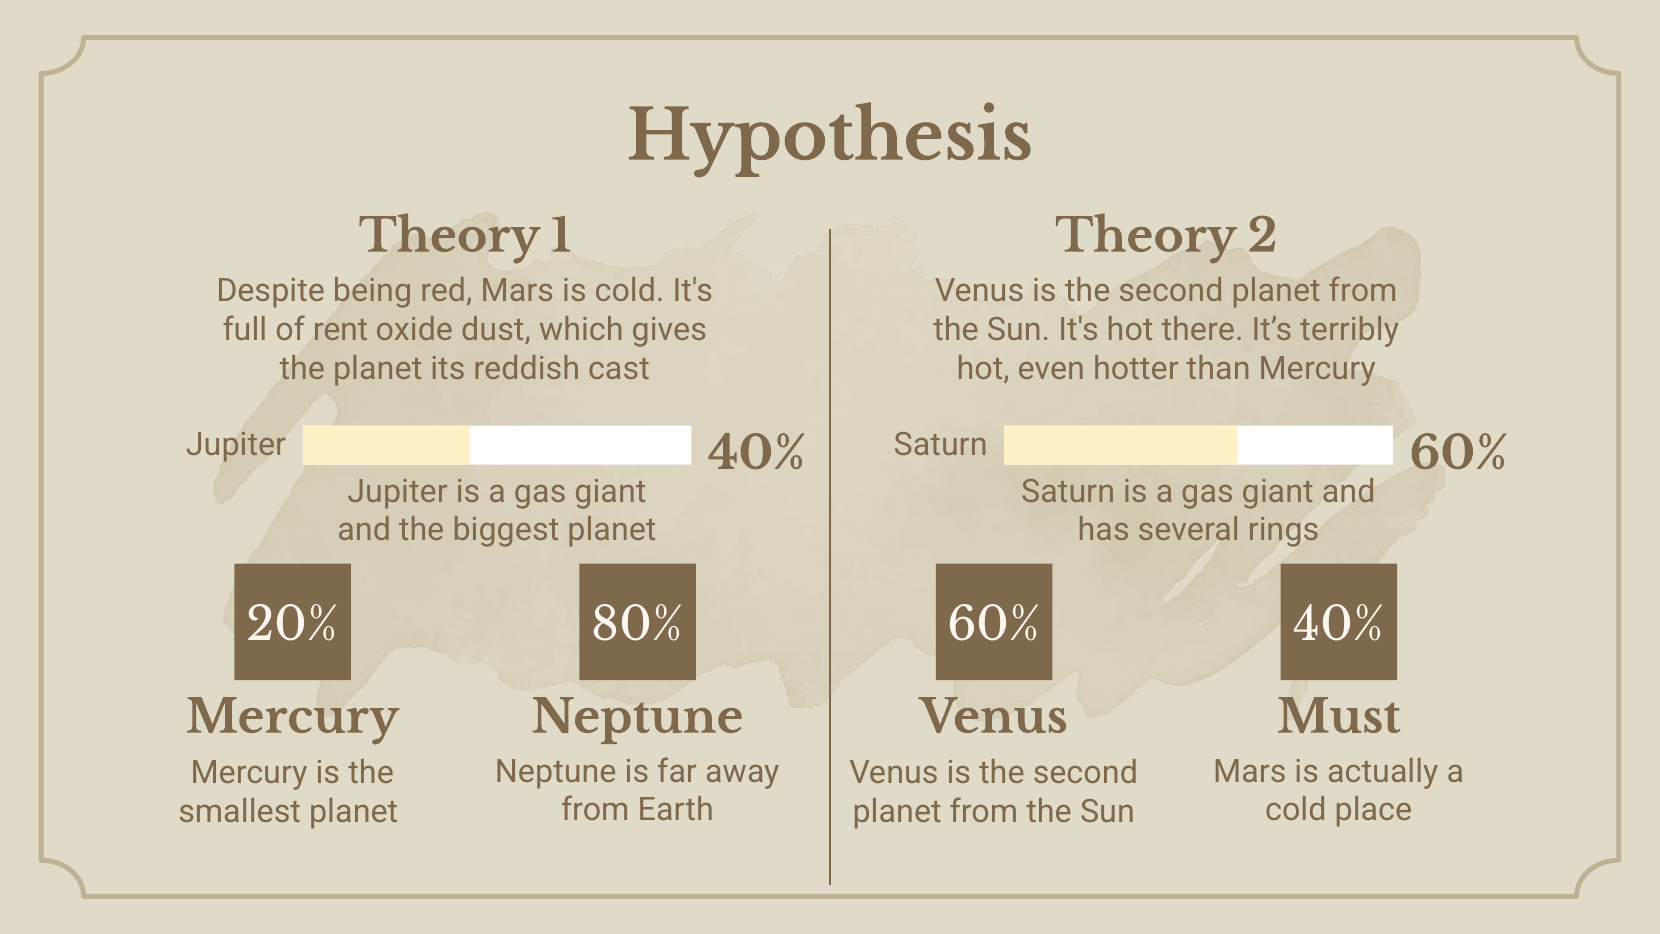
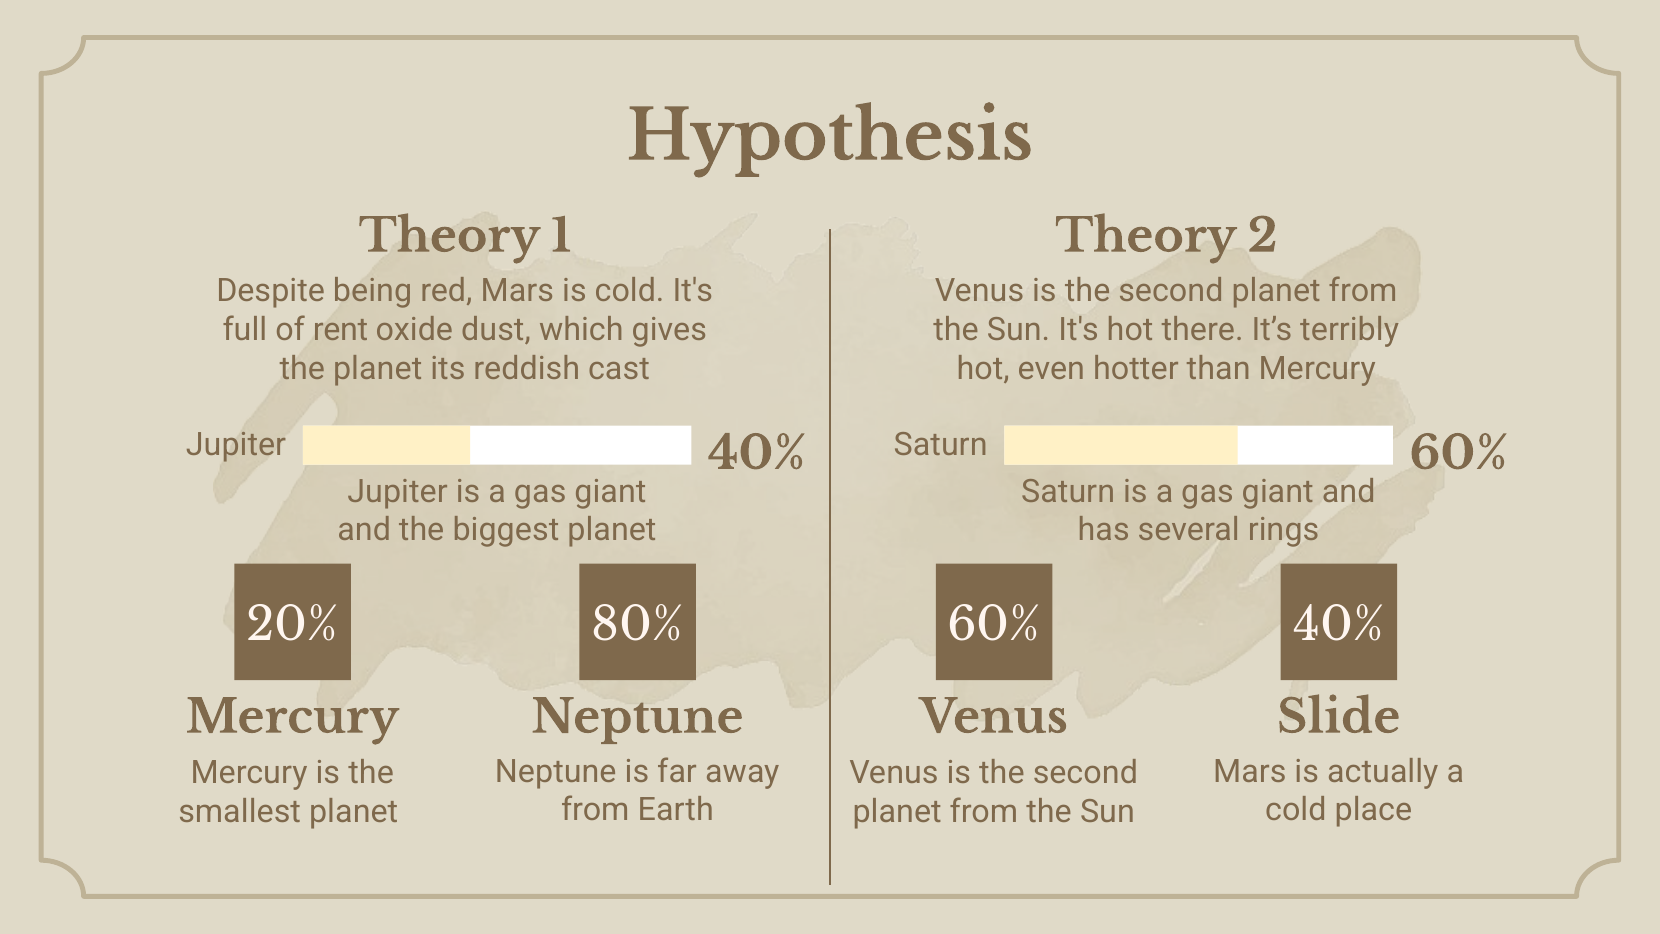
Must: Must -> Slide
